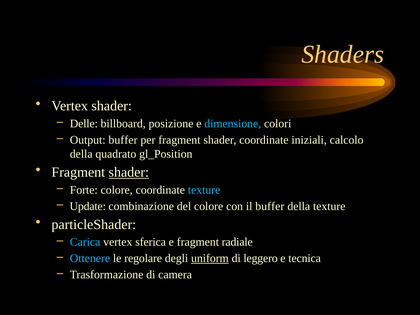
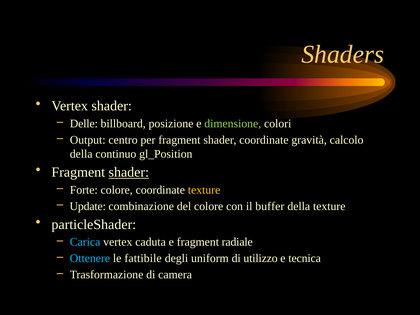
dimensione colour: light blue -> light green
Output buffer: buffer -> centro
iniziali: iniziali -> gravità
quadrato: quadrato -> continuo
texture at (204, 190) colour: light blue -> yellow
sferica: sferica -> caduta
regolare: regolare -> fattibile
uniform underline: present -> none
leggero: leggero -> utilizzo
